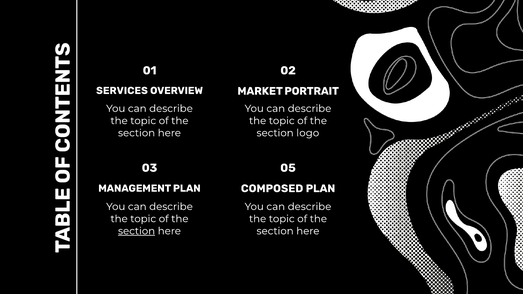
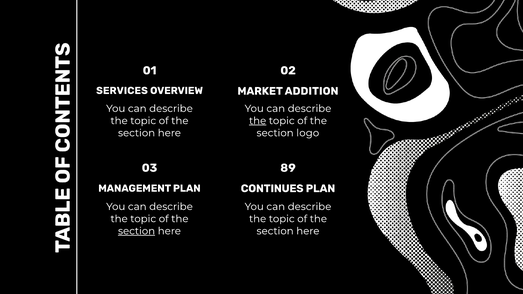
PORTRAIT: PORTRAIT -> ADDITION
the at (258, 121) underline: none -> present
05: 05 -> 89
COMPOSED: COMPOSED -> CONTINUES
